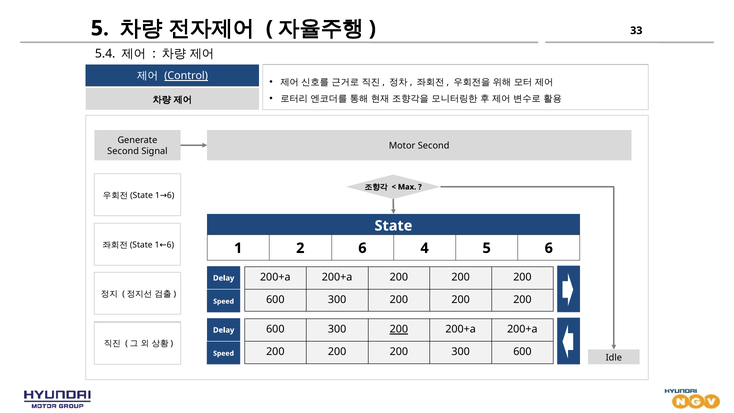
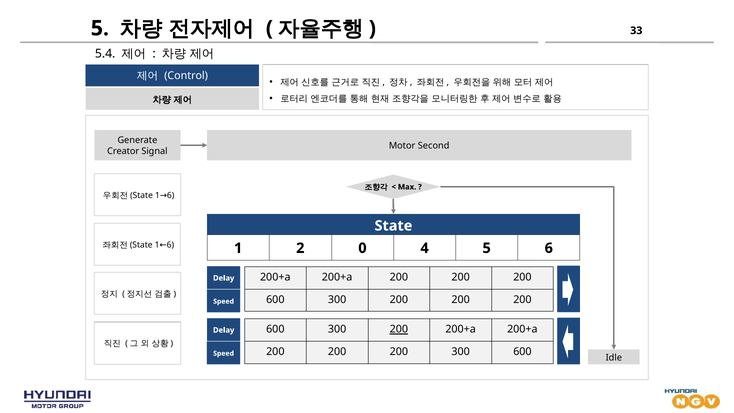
Control underline: present -> none
Second at (123, 151): Second -> Creator
2 6: 6 -> 0
